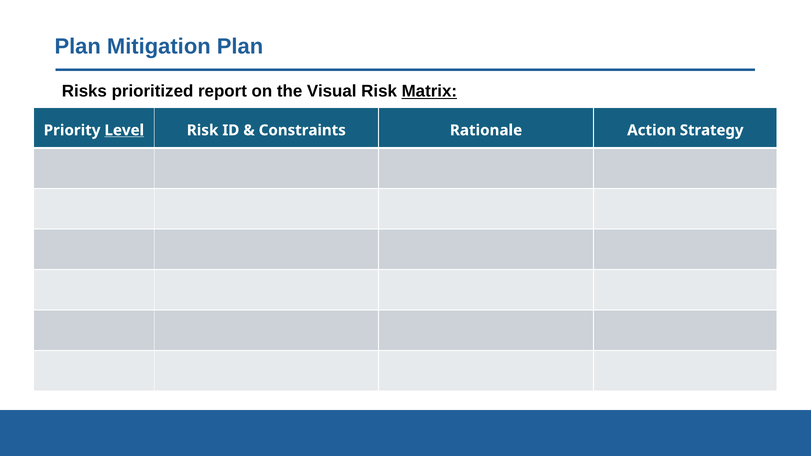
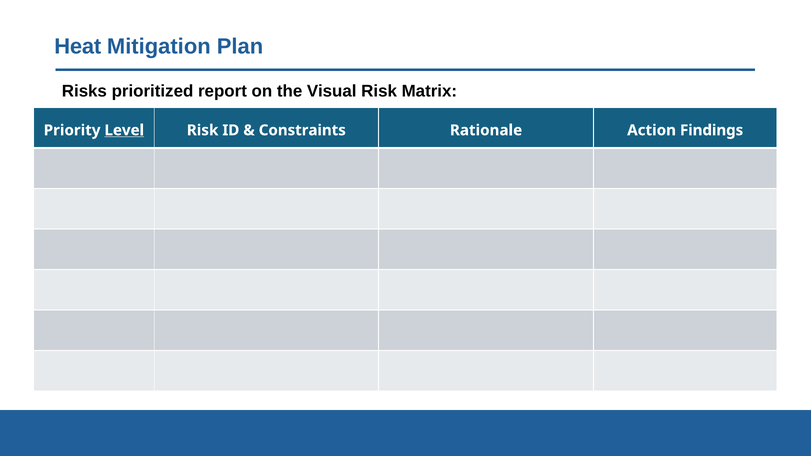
Plan at (78, 46): Plan -> Heat
Matrix underline: present -> none
Strategy: Strategy -> Findings
